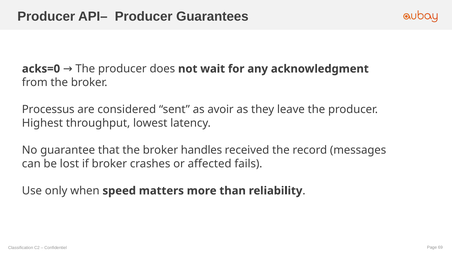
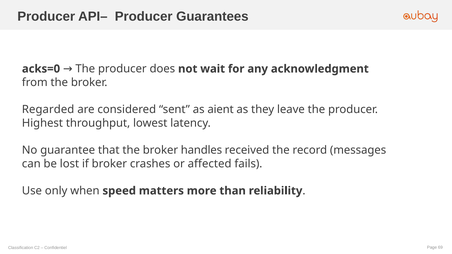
Processus: Processus -> Regarded
avoir: avoir -> aient
